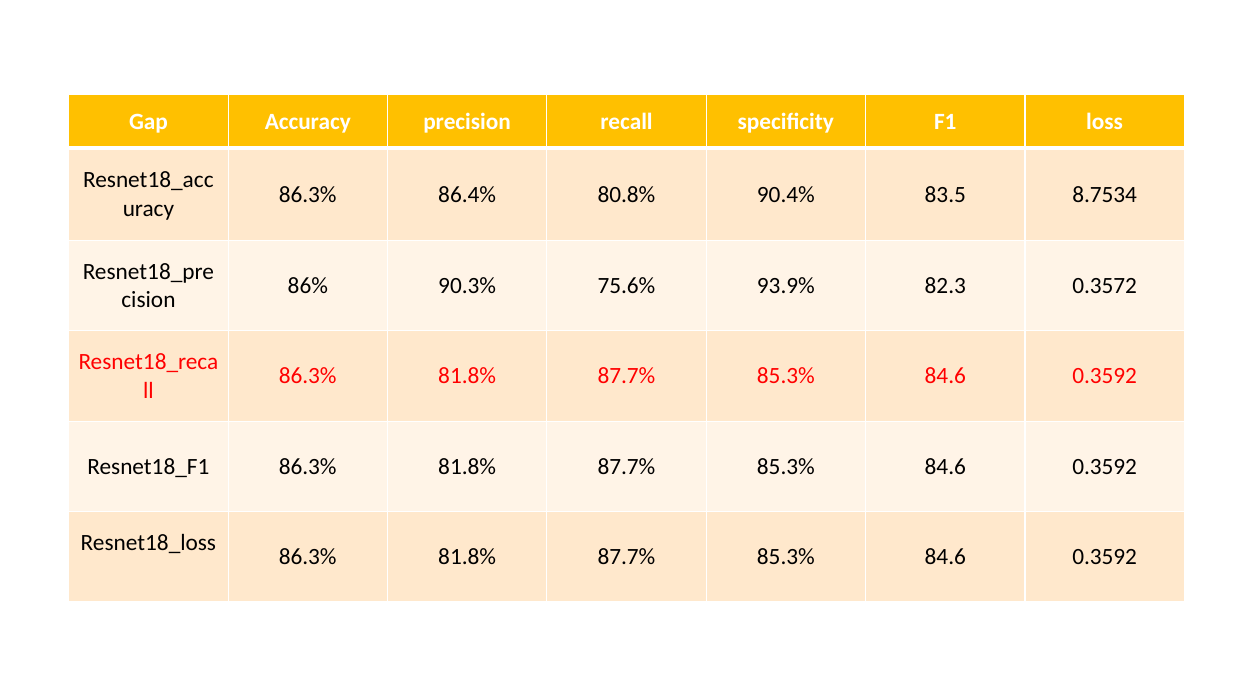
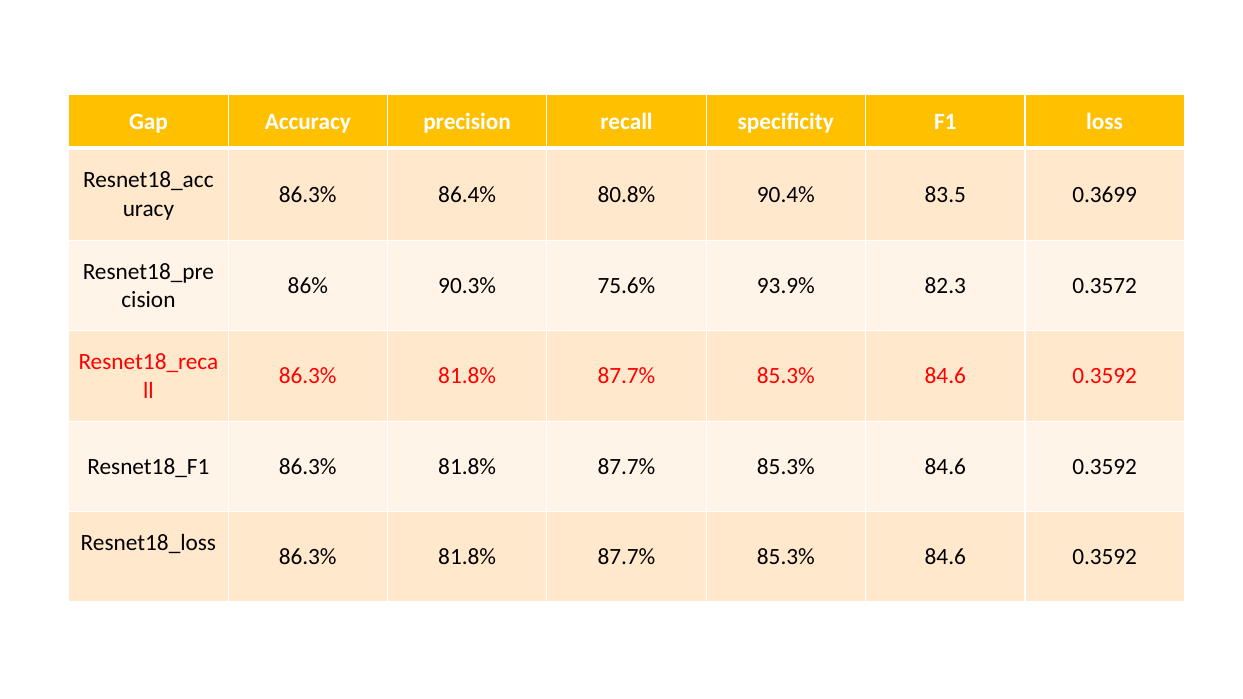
8.7534: 8.7534 -> 0.3699
